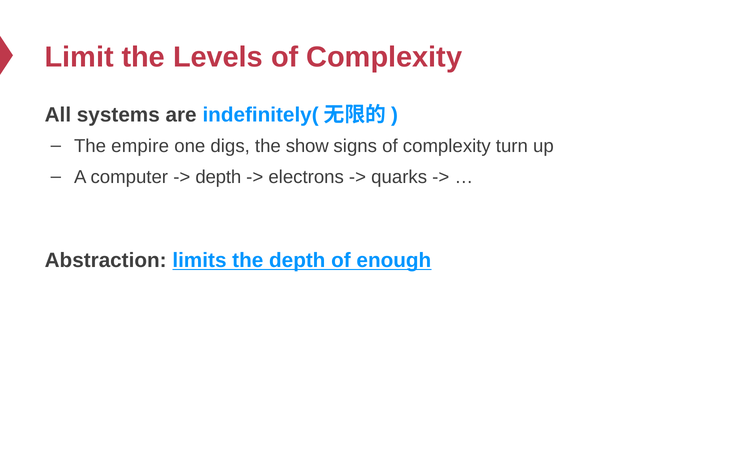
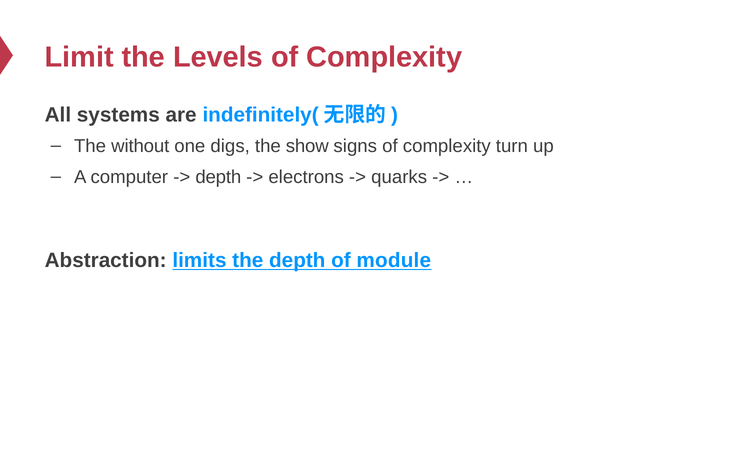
empire: empire -> without
enough: enough -> module
